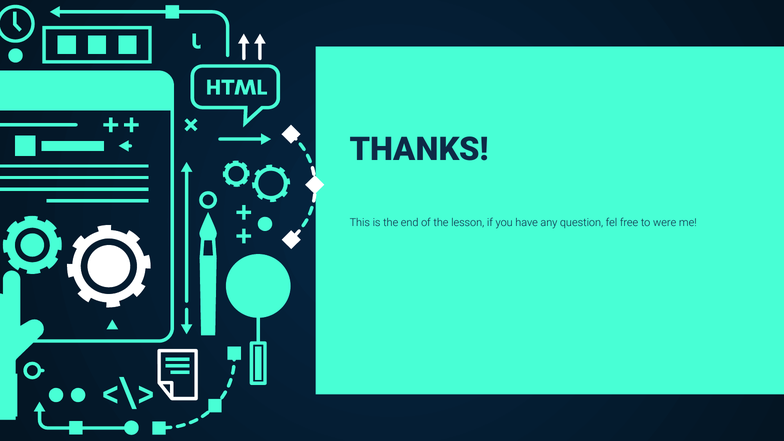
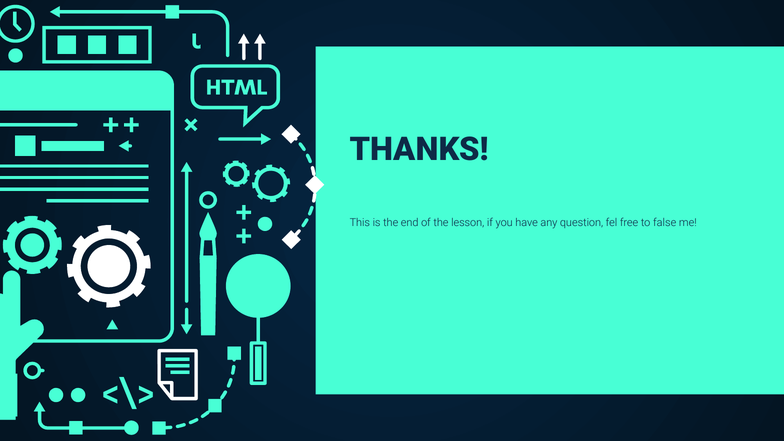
were: were -> false
